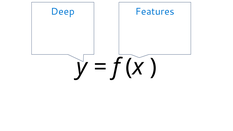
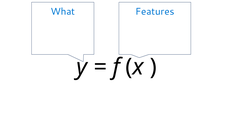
Deep: Deep -> What
